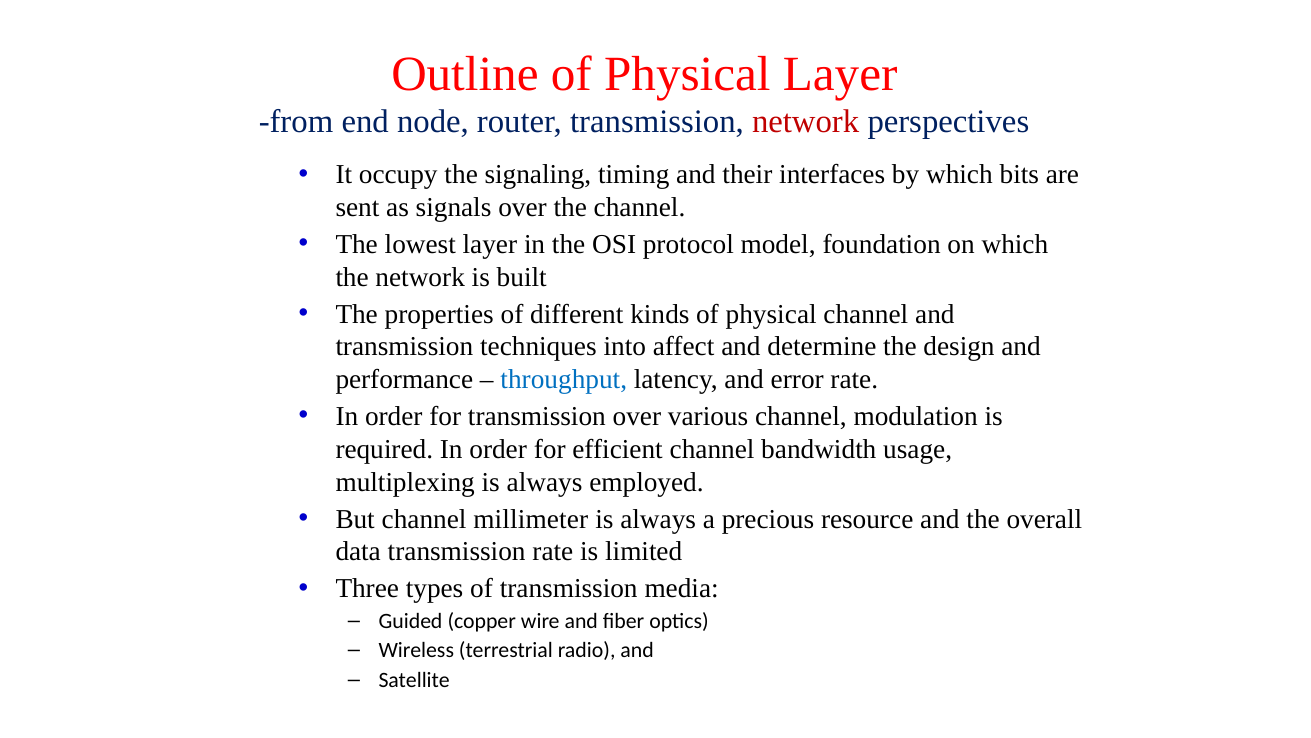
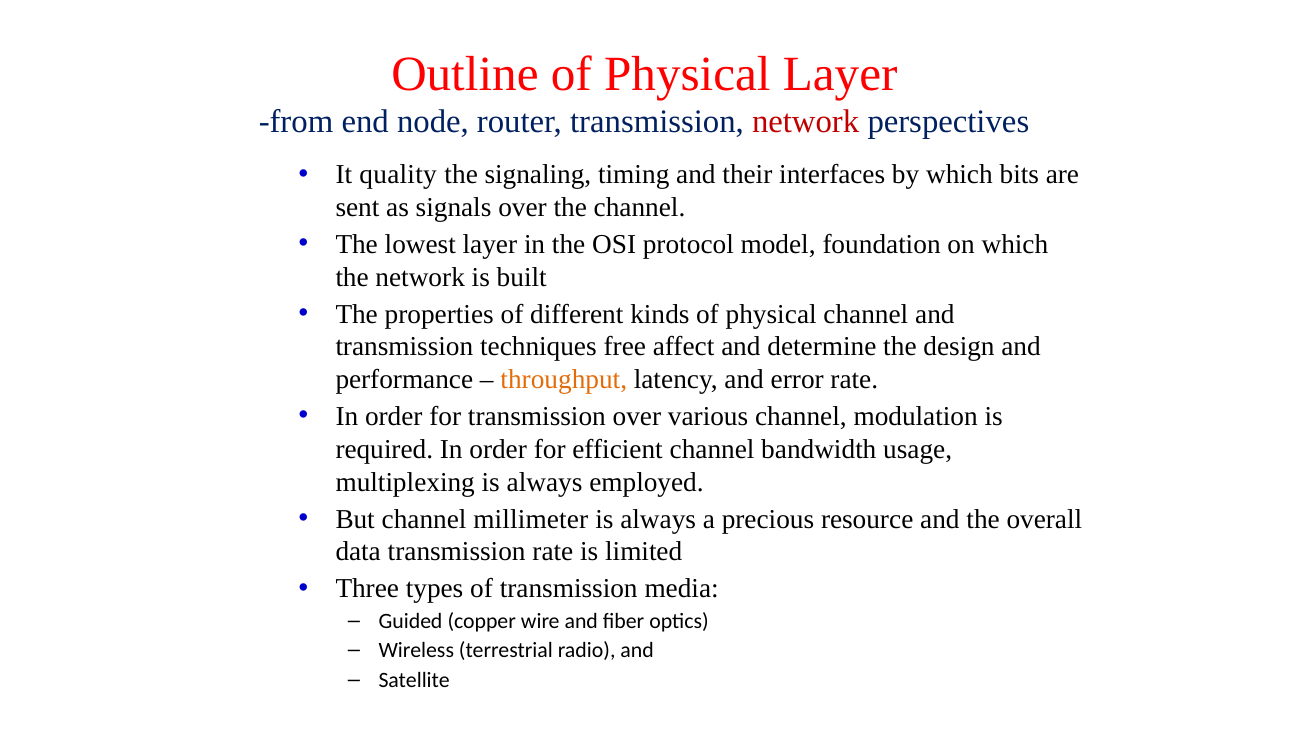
occupy: occupy -> quality
into: into -> free
throughput colour: blue -> orange
